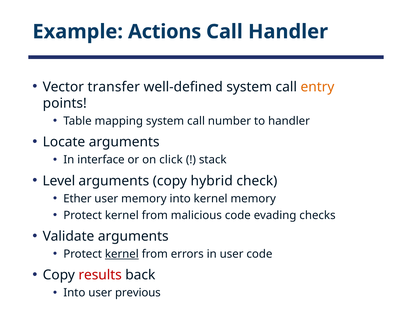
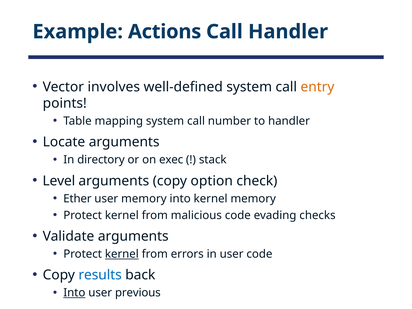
transfer: transfer -> involves
interface: interface -> directory
click: click -> exec
hybrid: hybrid -> option
results colour: red -> blue
Into at (74, 293) underline: none -> present
